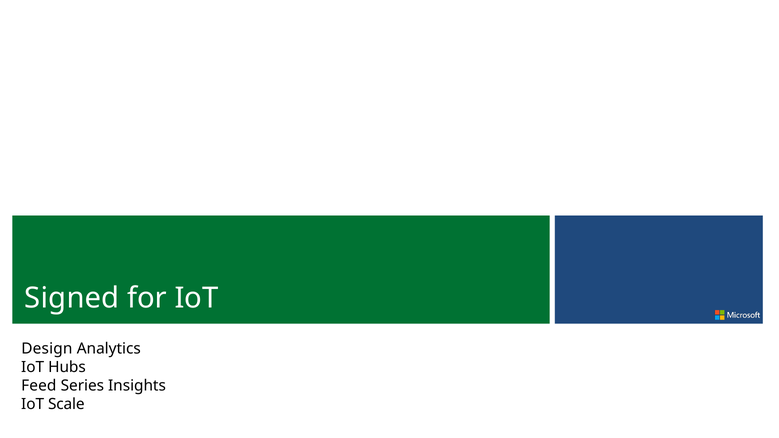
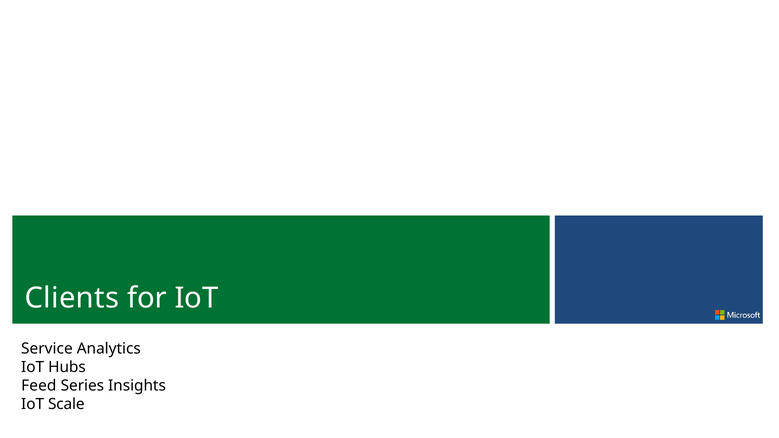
Signed: Signed -> Clients
Design: Design -> Service
